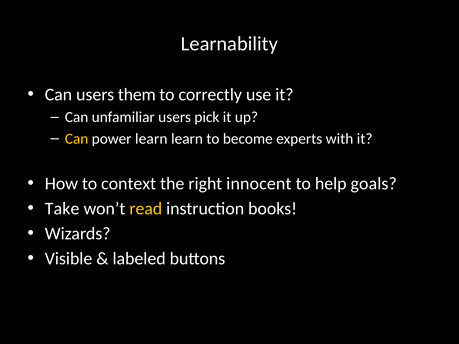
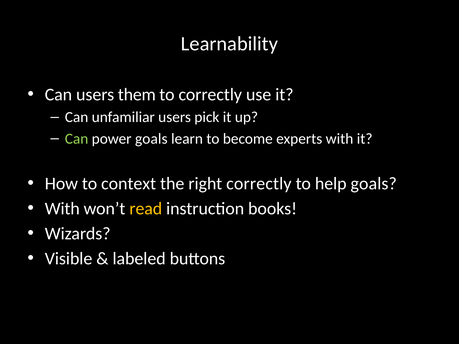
Can at (77, 139) colour: yellow -> light green
power learn: learn -> goals
right innocent: innocent -> correctly
Take at (62, 209): Take -> With
